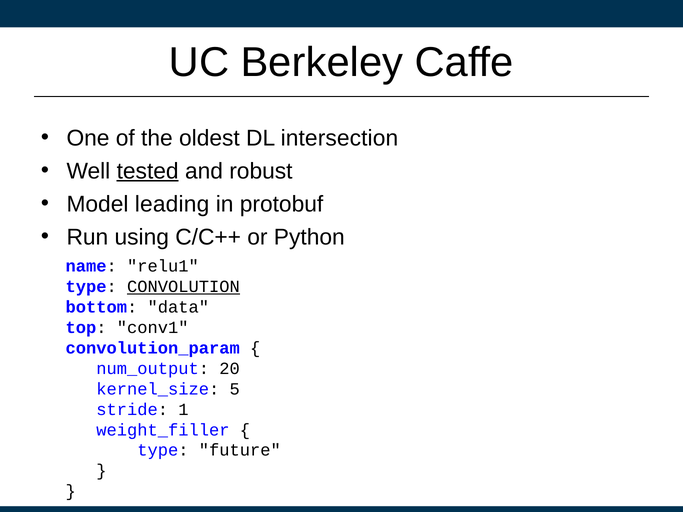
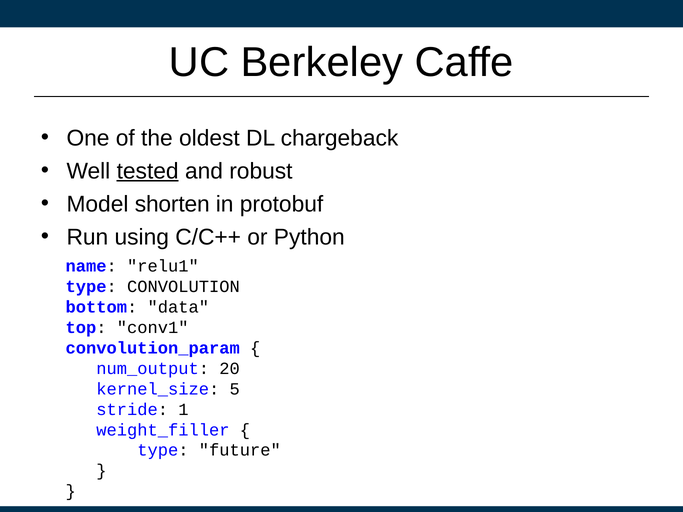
intersection: intersection -> chargeback
leading: leading -> shorten
CONVOLUTION underline: present -> none
